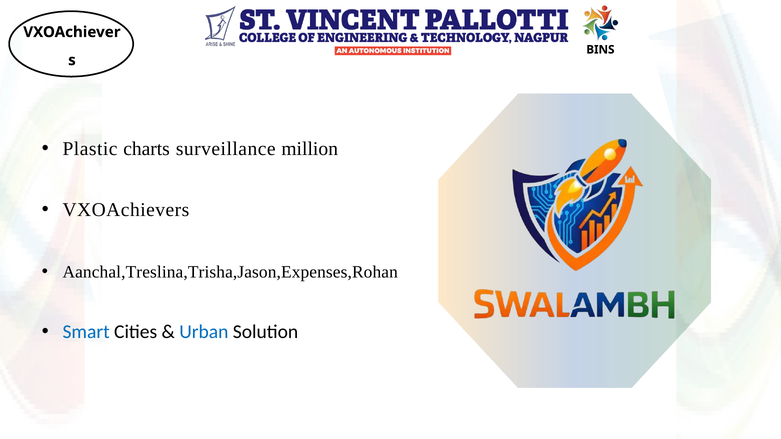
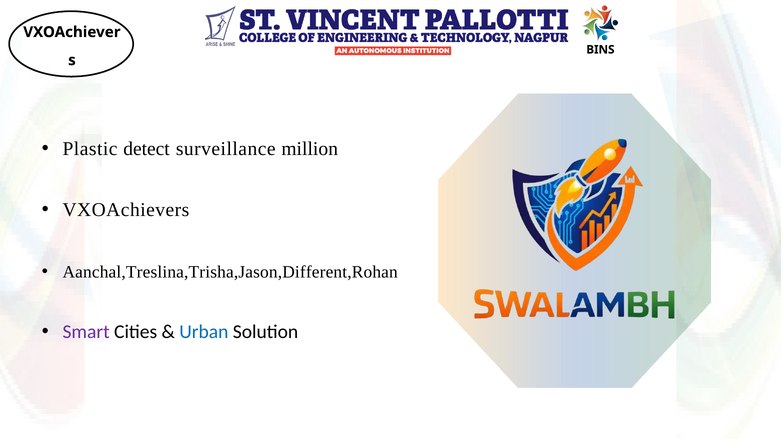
charts: charts -> detect
Aanchal,Treslina,Trisha,Jason,Expenses,Rohan: Aanchal,Treslina,Trisha,Jason,Expenses,Rohan -> Aanchal,Treslina,Trisha,Jason,Different,Rohan
Smart colour: blue -> purple
